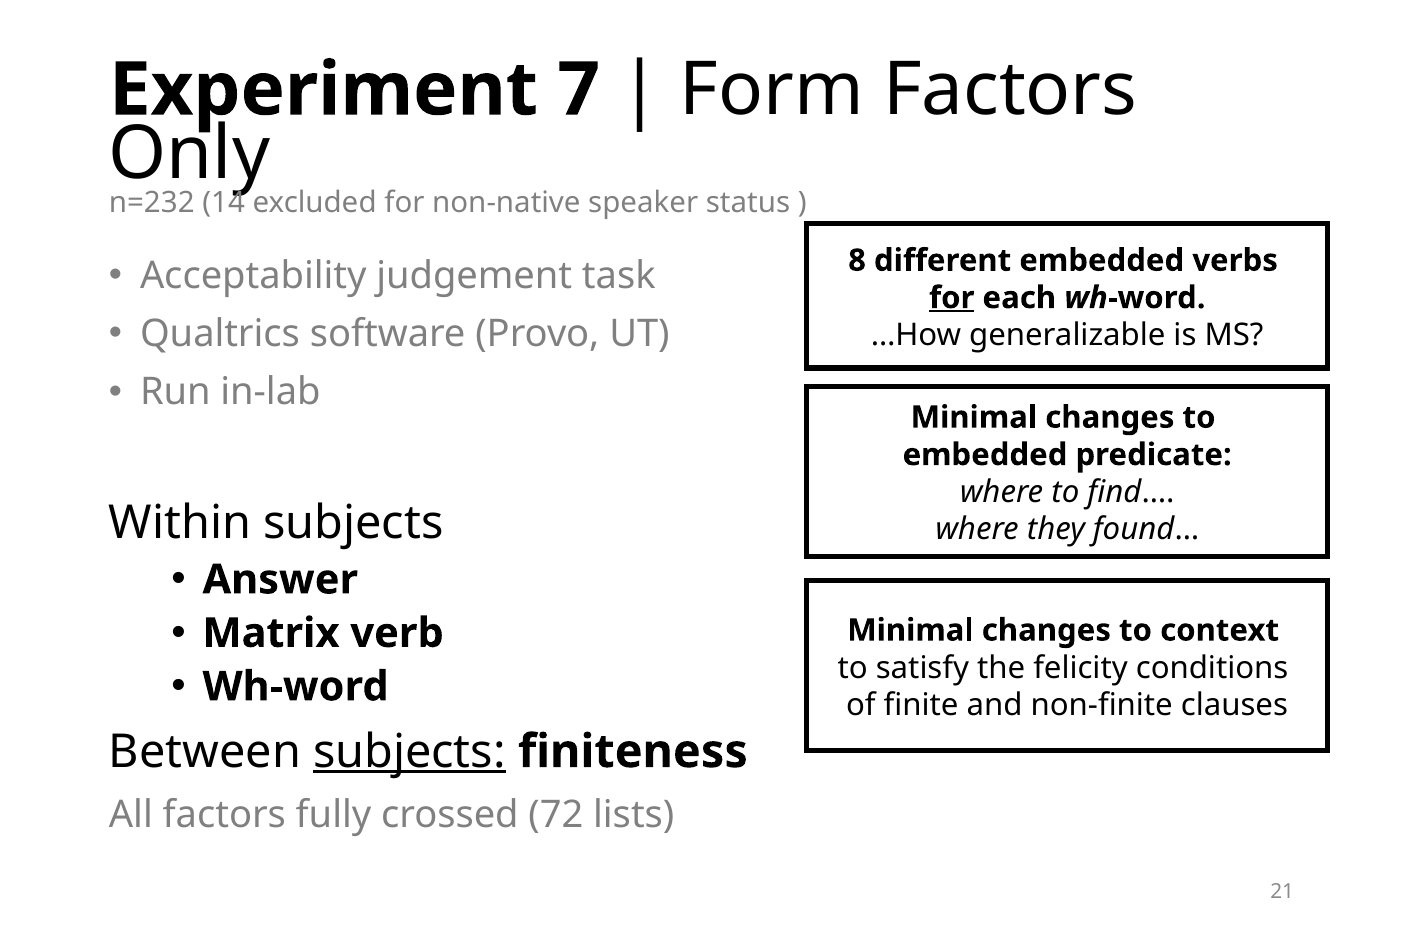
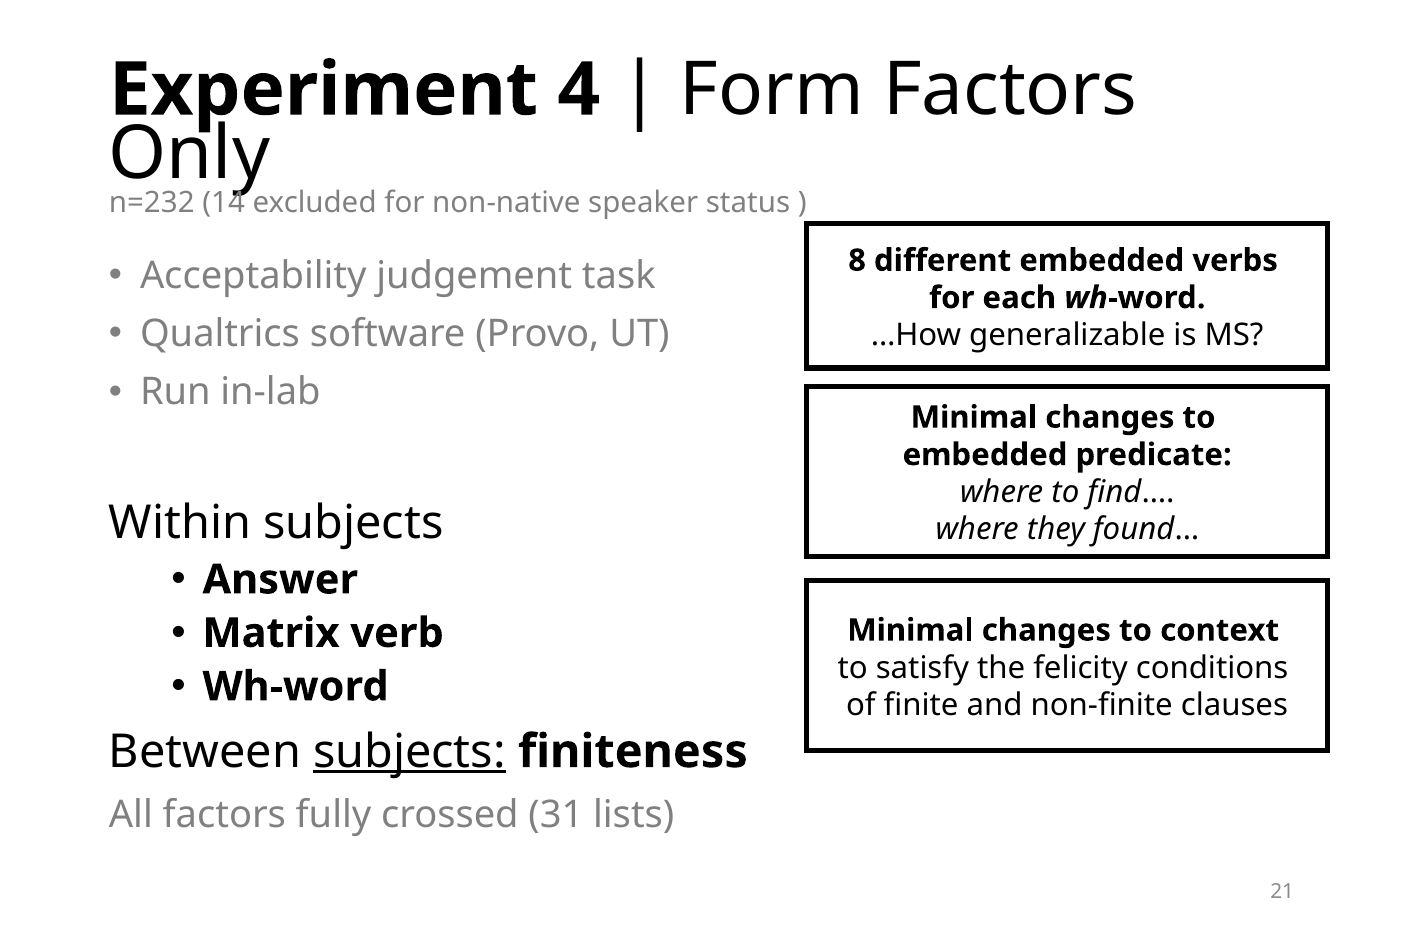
7: 7 -> 4
for at (952, 298) underline: present -> none
72: 72 -> 31
